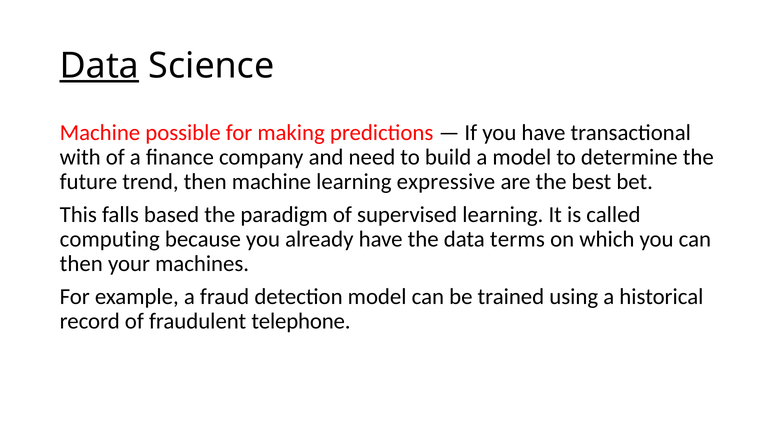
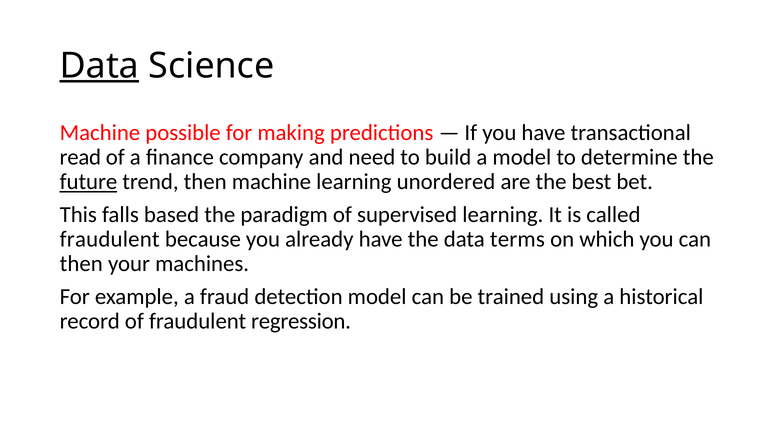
with: with -> read
future underline: none -> present
expressive: expressive -> unordered
computing at (110, 239): computing -> fraudulent
telephone: telephone -> regression
